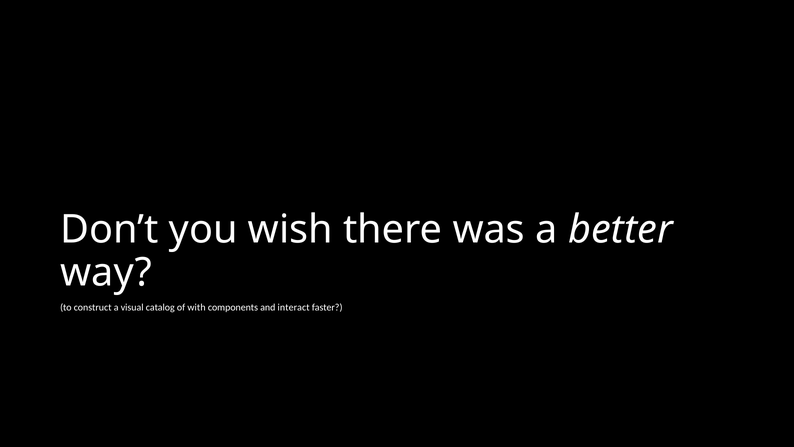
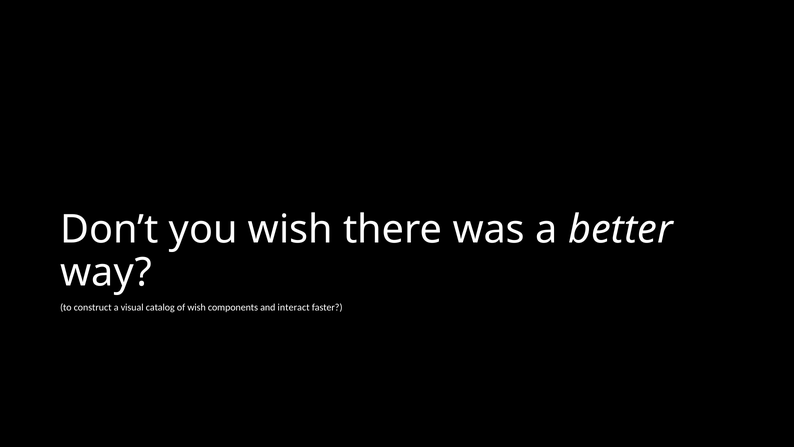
of with: with -> wish
